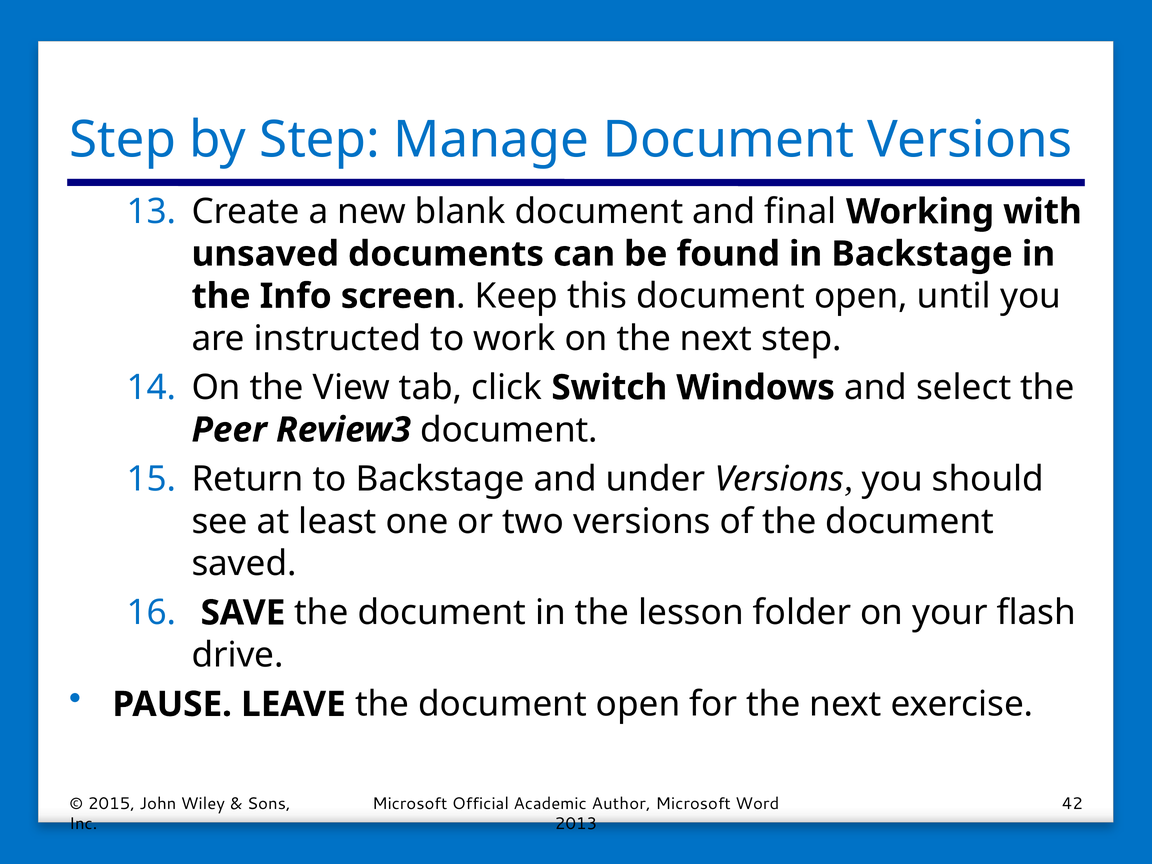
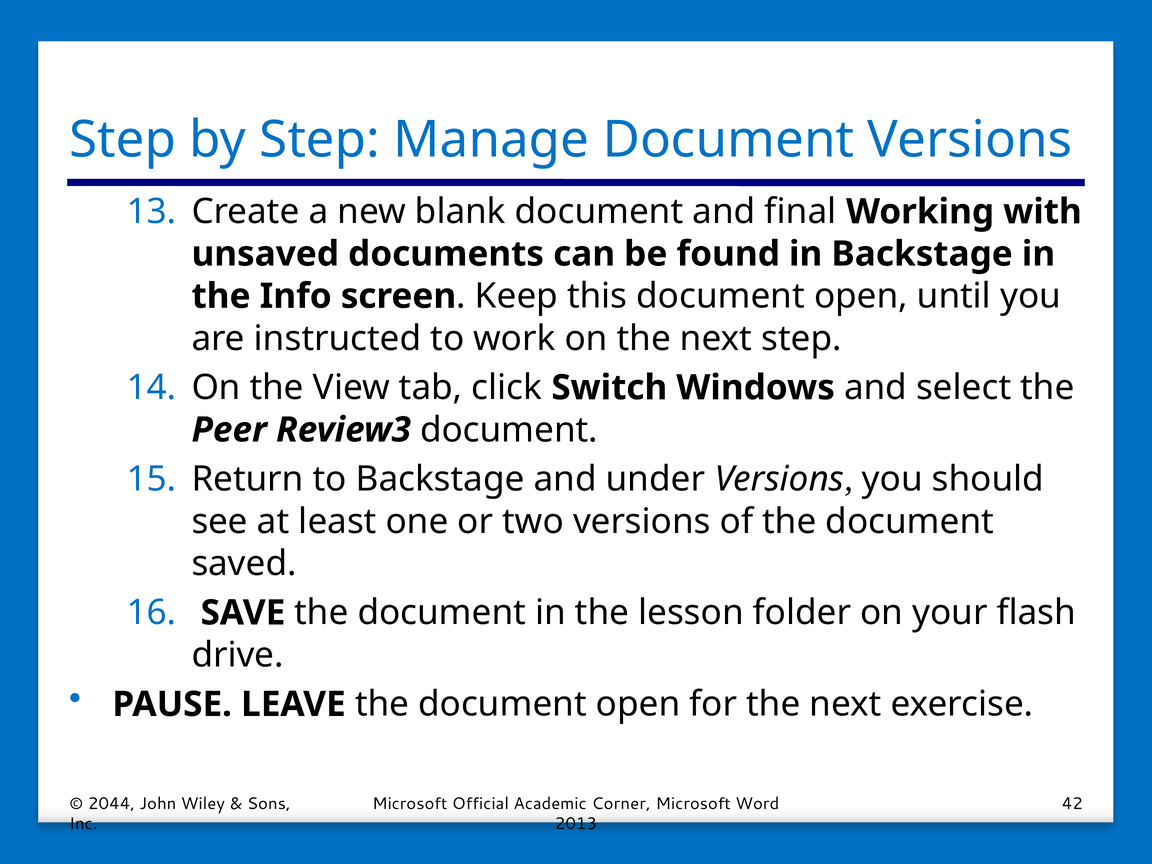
2015: 2015 -> 2044
Author: Author -> Corner
